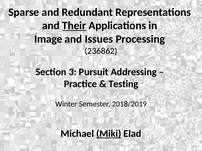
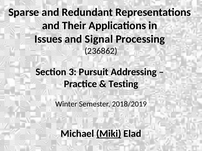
Their underline: present -> none
Image: Image -> Issues
Issues: Issues -> Signal
